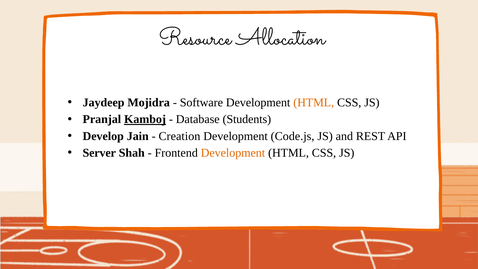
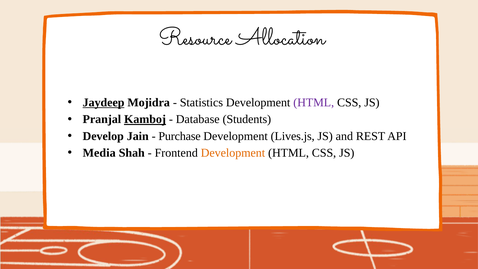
Jaydeep underline: none -> present
Software: Software -> Statistics
HTML at (314, 103) colour: orange -> purple
Creation: Creation -> Purchase
Code.js: Code.js -> Lives.js
Server: Server -> Media
